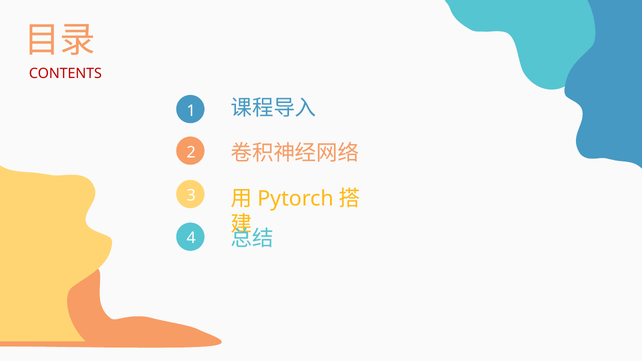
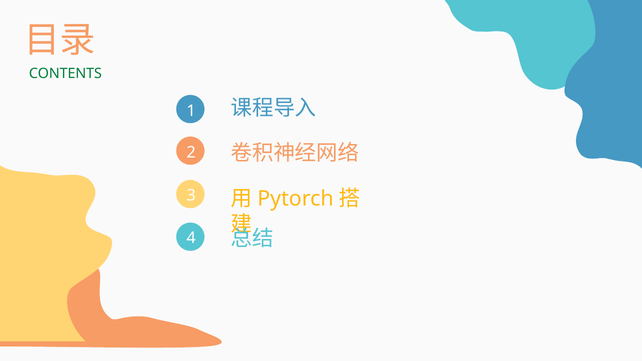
CONTENTS colour: red -> green
